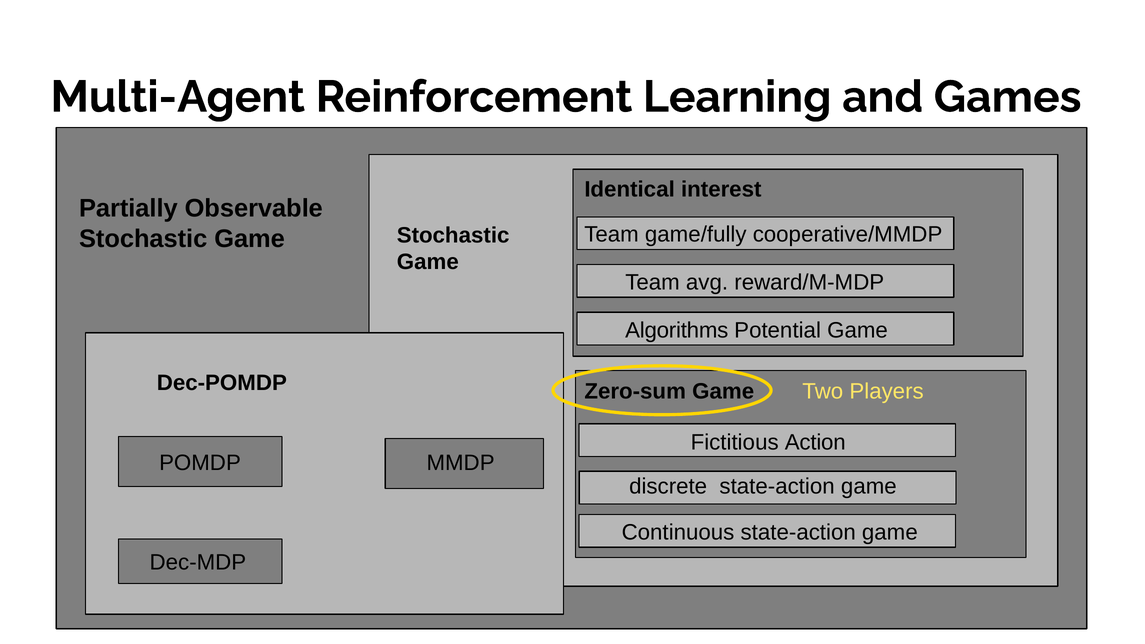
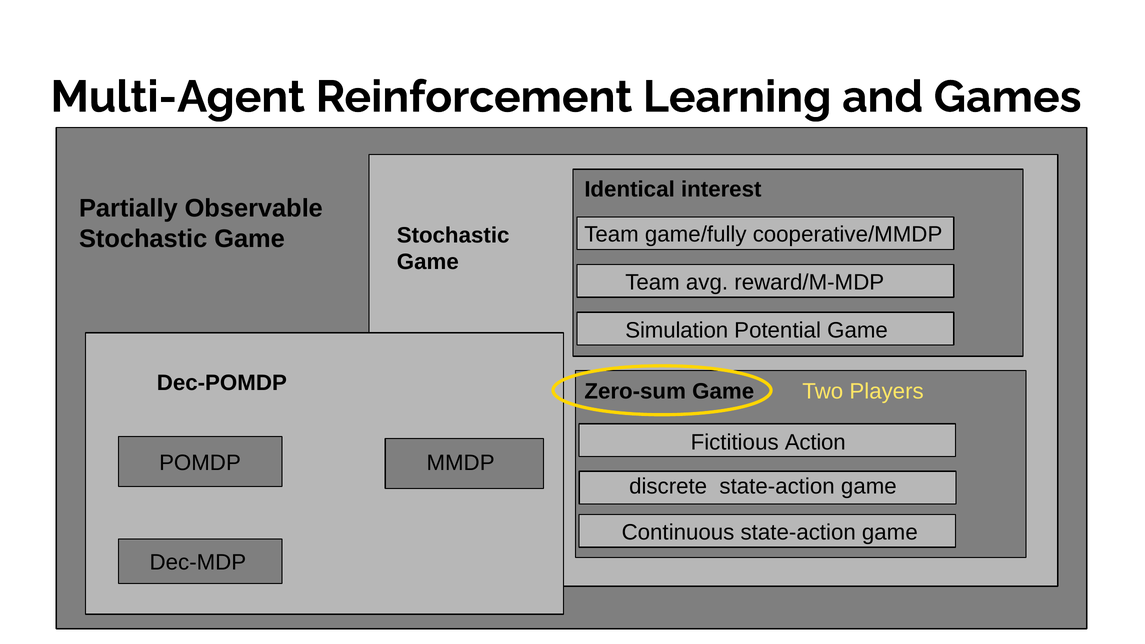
Algorithms: Algorithms -> Simulation
